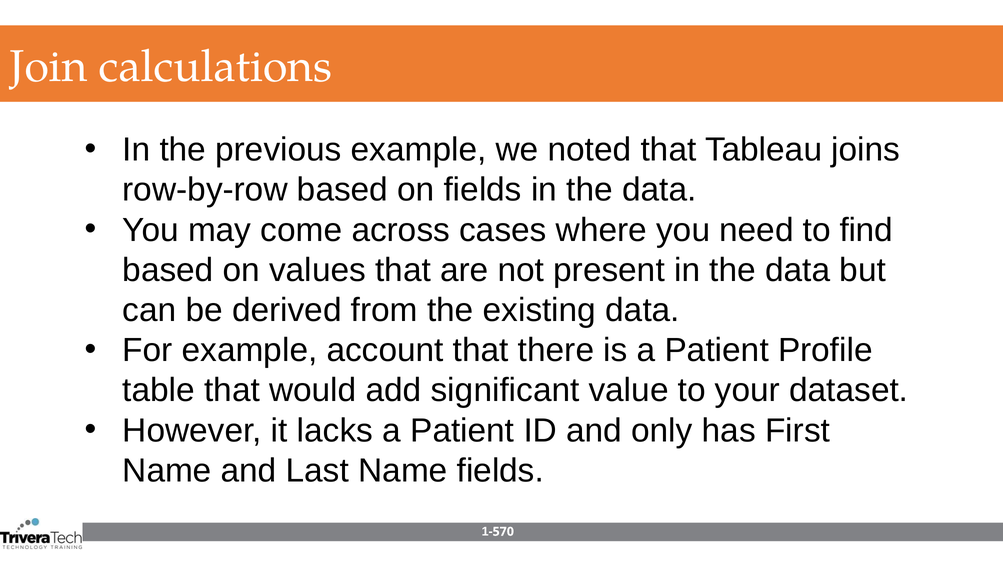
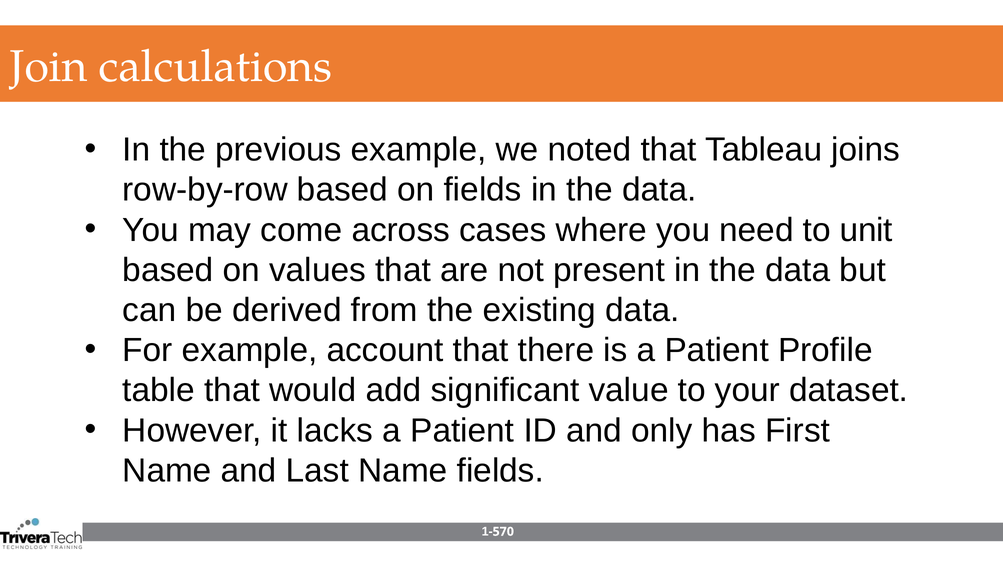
find: find -> unit
